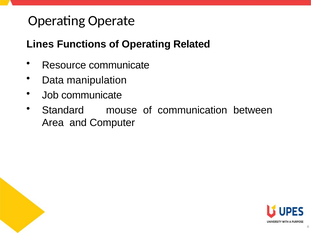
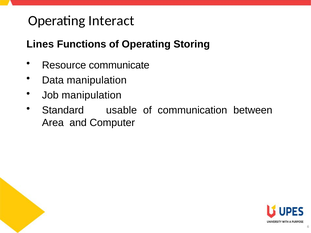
Operate: Operate -> Interact
Related: Related -> Storing
Job communicate: communicate -> manipulation
mouse: mouse -> usable
